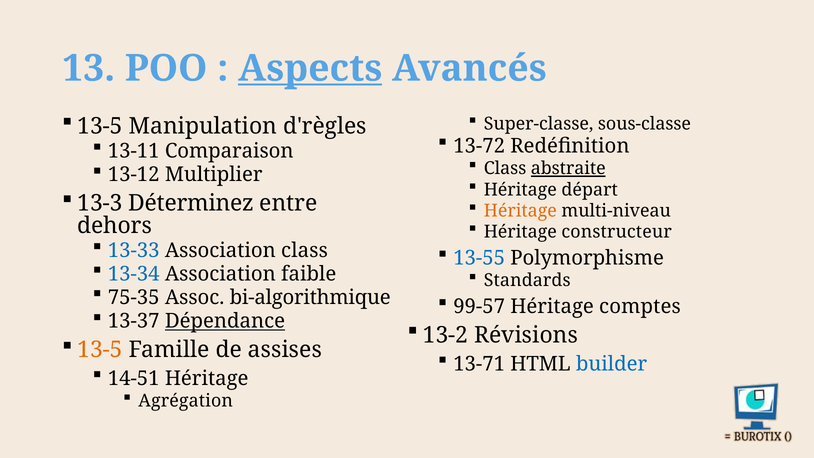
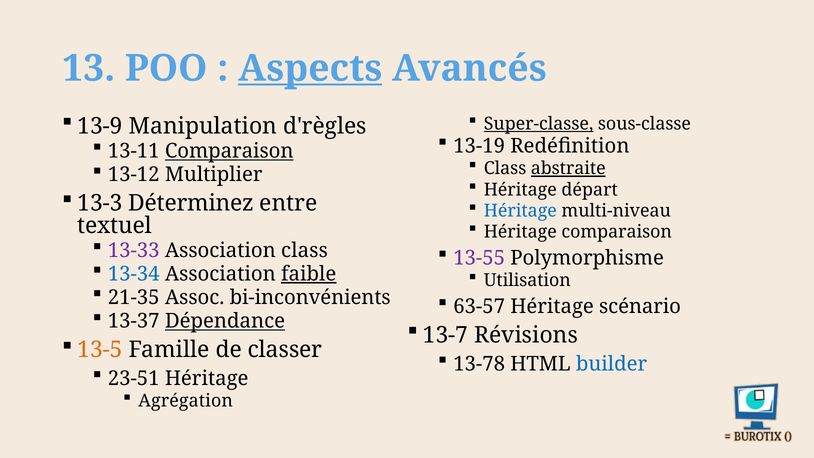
13-5 at (100, 126): 13-5 -> 13-9
Super-classe underline: none -> present
13-72: 13-72 -> 13-19
Comparaison at (229, 151) underline: none -> present
Héritage at (520, 211) colour: orange -> blue
dehors: dehors -> textuel
Héritage constructeur: constructeur -> comparaison
13-33 colour: blue -> purple
13-55 colour: blue -> purple
faible underline: none -> present
Standards: Standards -> Utilisation
75-35: 75-35 -> 21-35
bi-algorithmique: bi-algorithmique -> bi-inconvénients
99-57: 99-57 -> 63-57
comptes: comptes -> scénario
13-2: 13-2 -> 13-7
assises: assises -> classer
13-71: 13-71 -> 13-78
14-51: 14-51 -> 23-51
